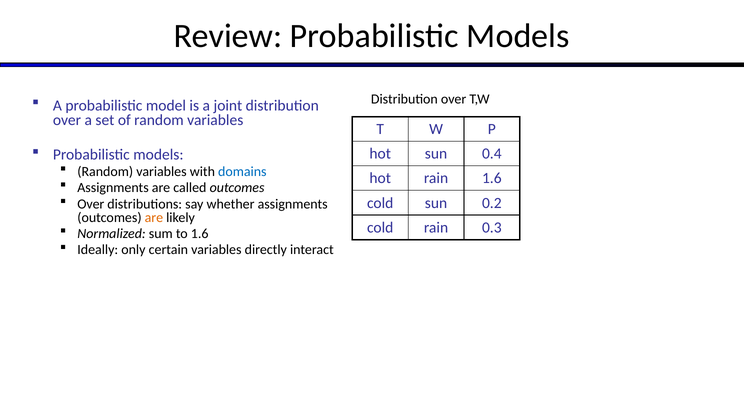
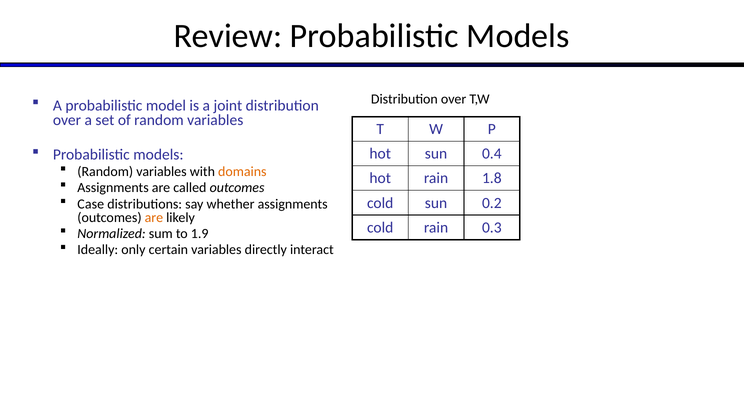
domains colour: blue -> orange
rain 1.6: 1.6 -> 1.8
Over at (91, 204): Over -> Case
to 1.6: 1.6 -> 1.9
